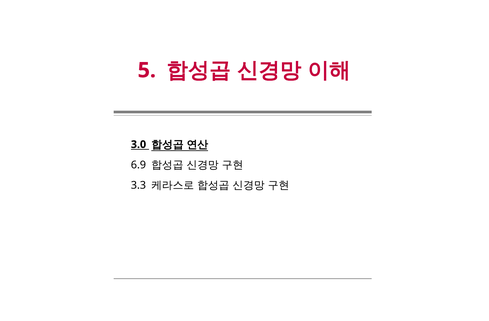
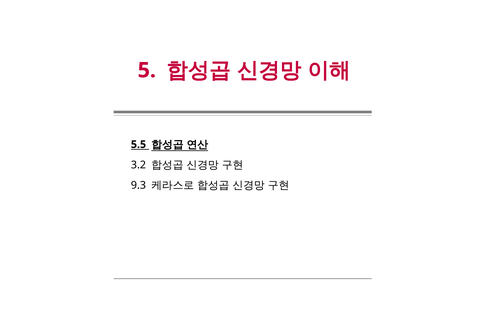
3.0: 3.0 -> 5.5
6.9: 6.9 -> 3.2
3.3: 3.3 -> 9.3
